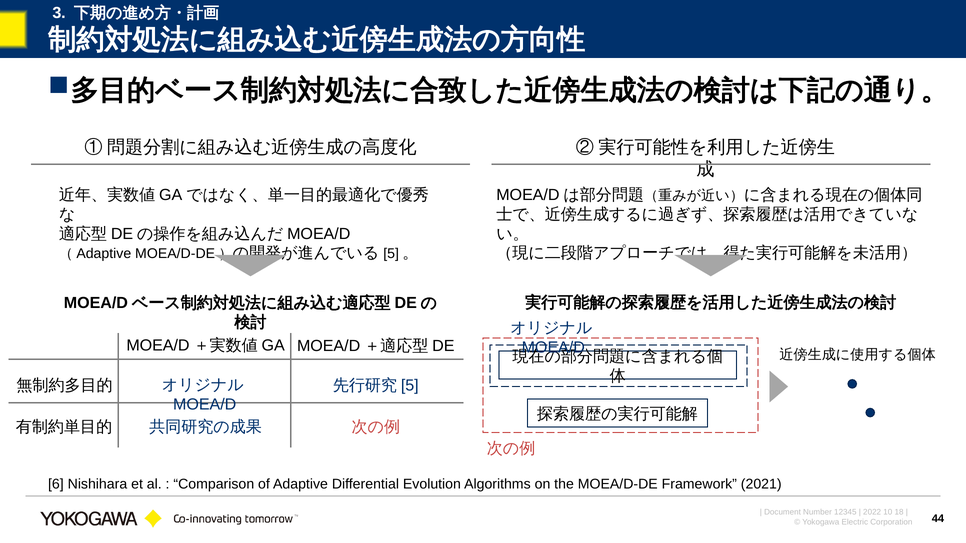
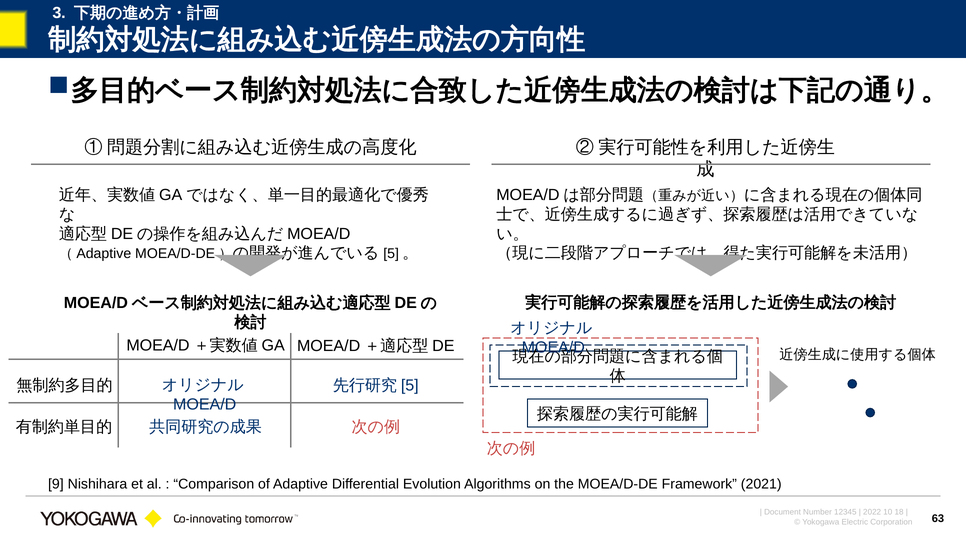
6: 6 -> 9
44: 44 -> 63
